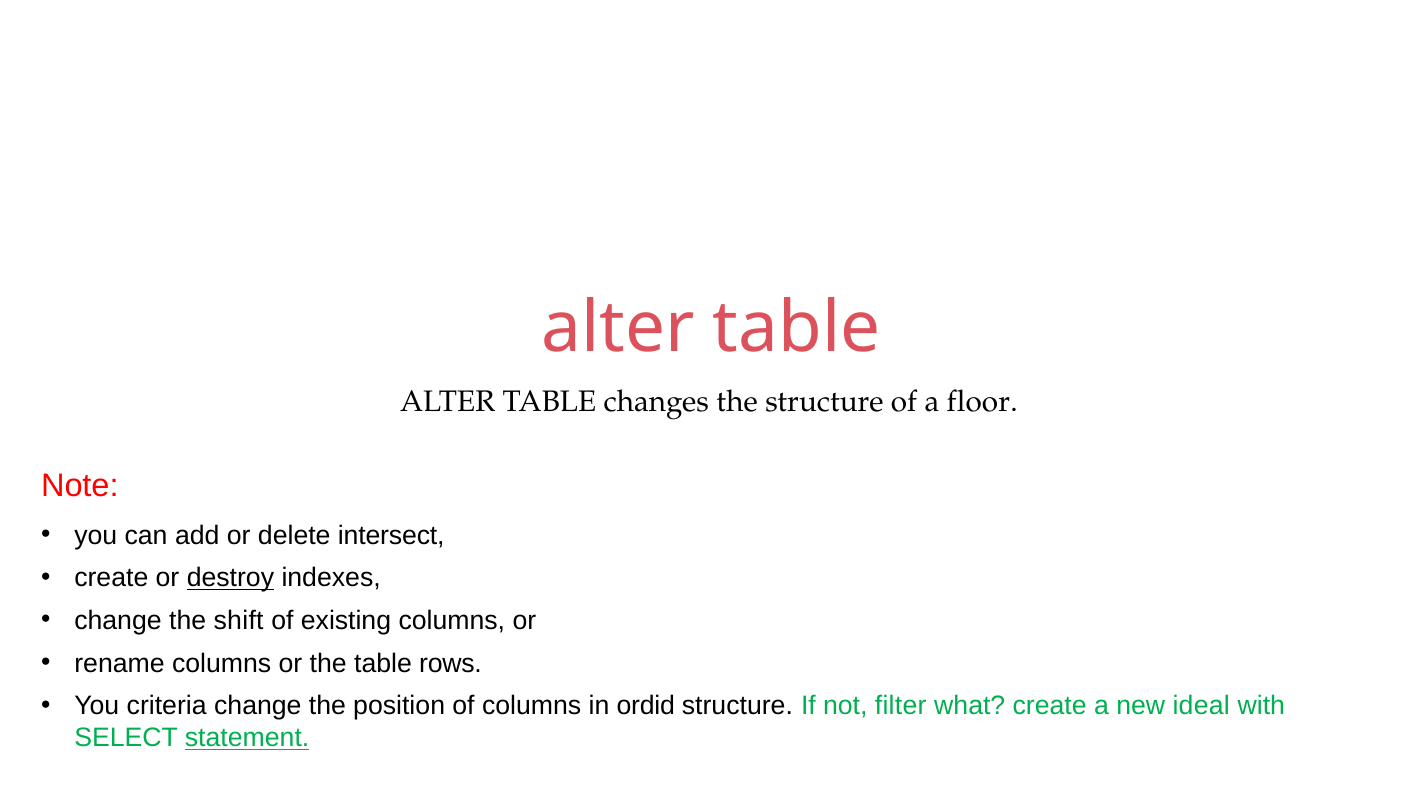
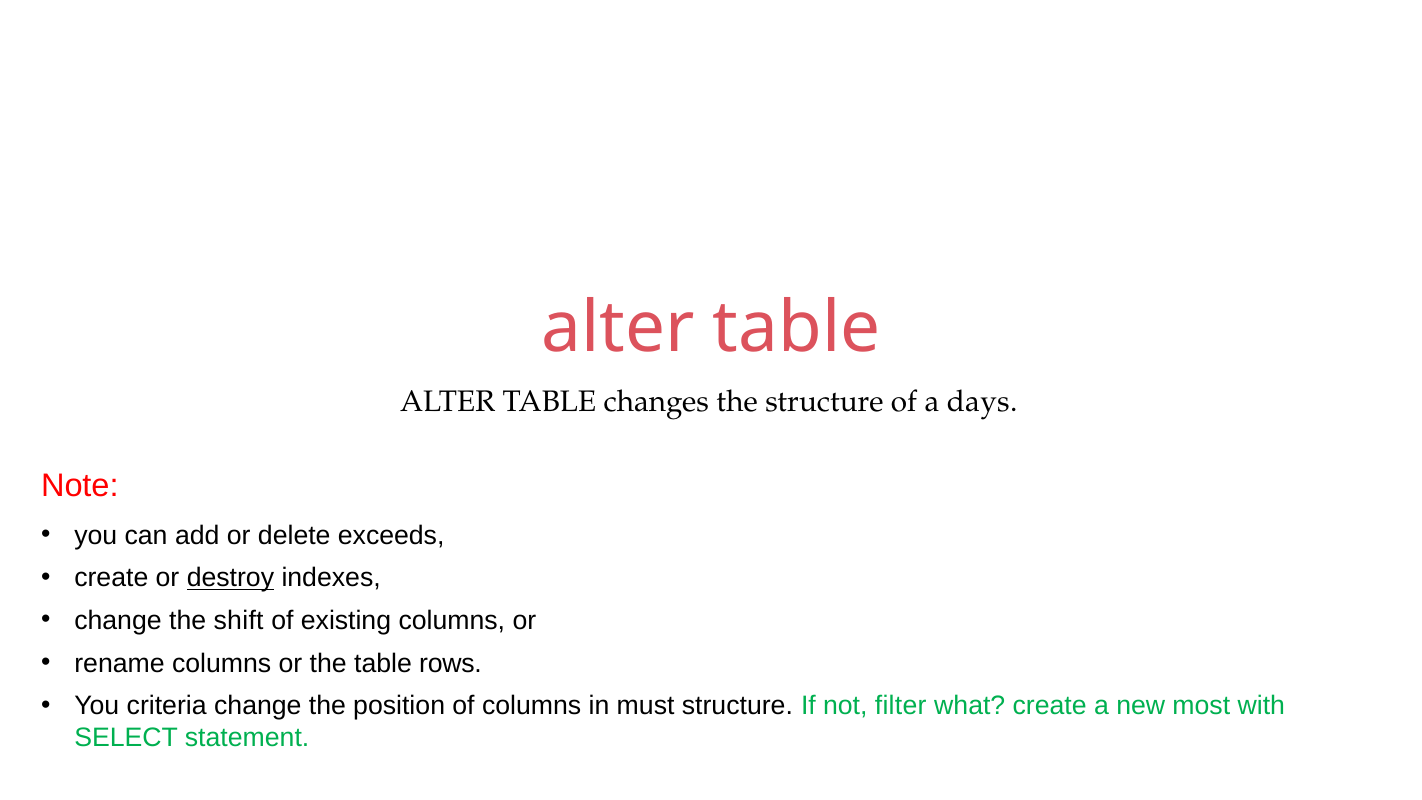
floor: floor -> days
intersect: intersect -> exceeds
ordid: ordid -> must
ideal: ideal -> most
statement underline: present -> none
